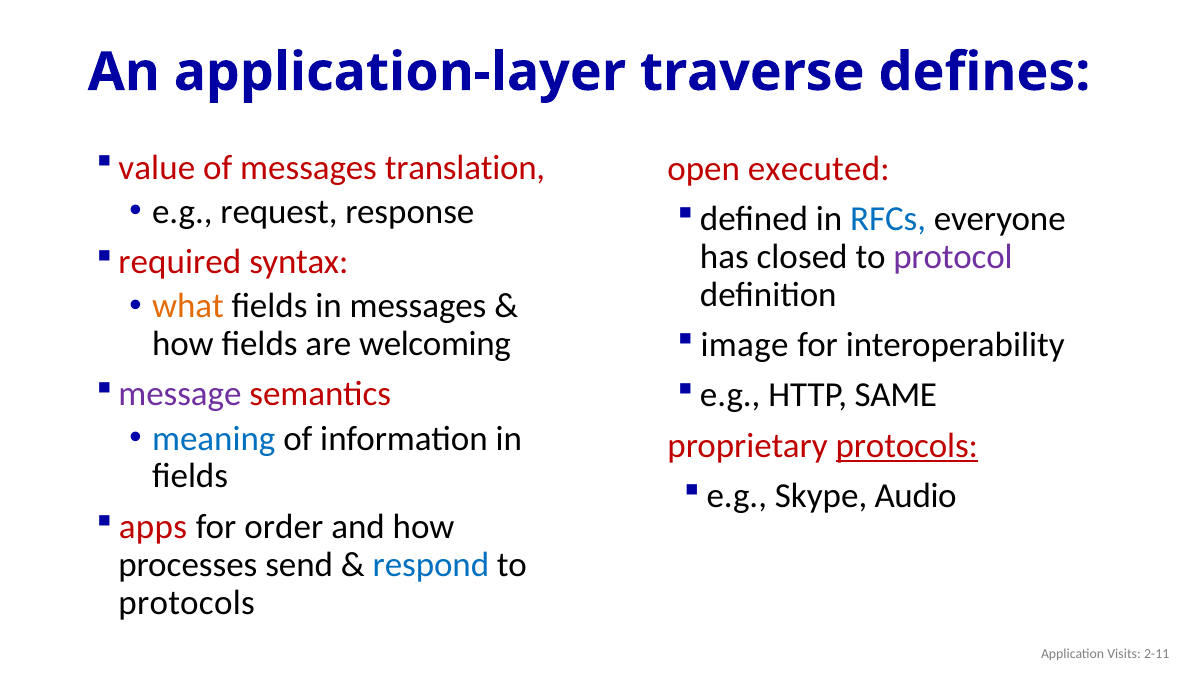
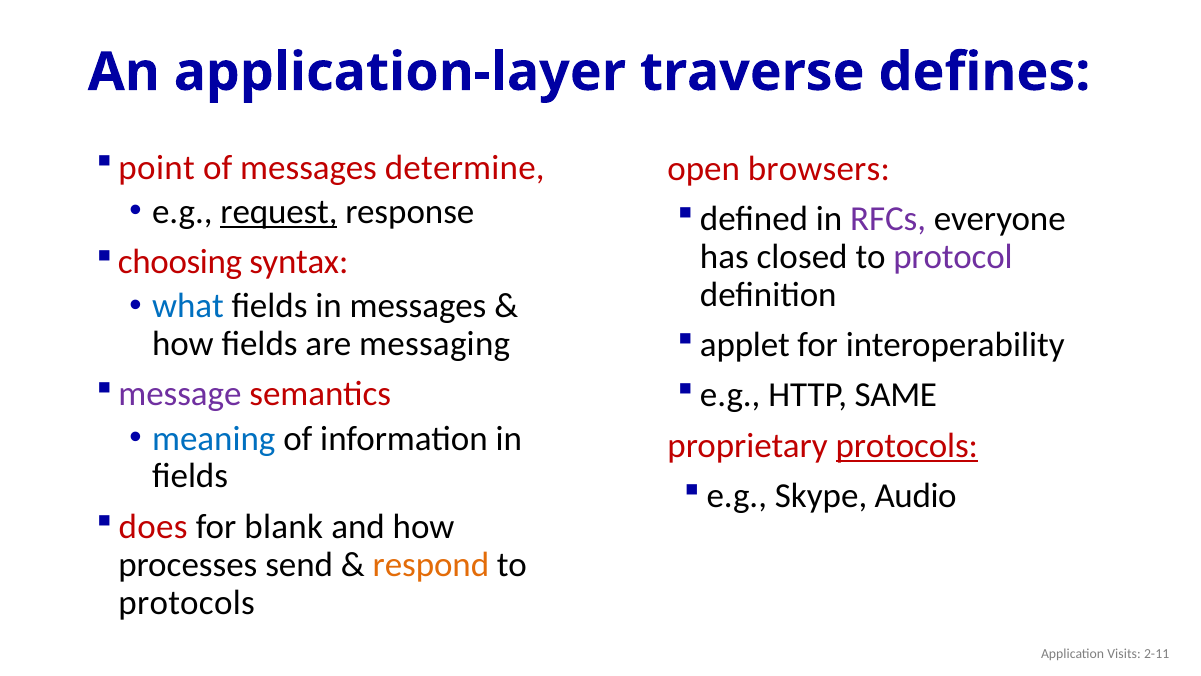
value: value -> point
translation: translation -> determine
executed: executed -> browsers
request underline: none -> present
RFCs colour: blue -> purple
required: required -> choosing
what colour: orange -> blue
image: image -> applet
welcoming: welcoming -> messaging
apps: apps -> does
order: order -> blank
respond colour: blue -> orange
